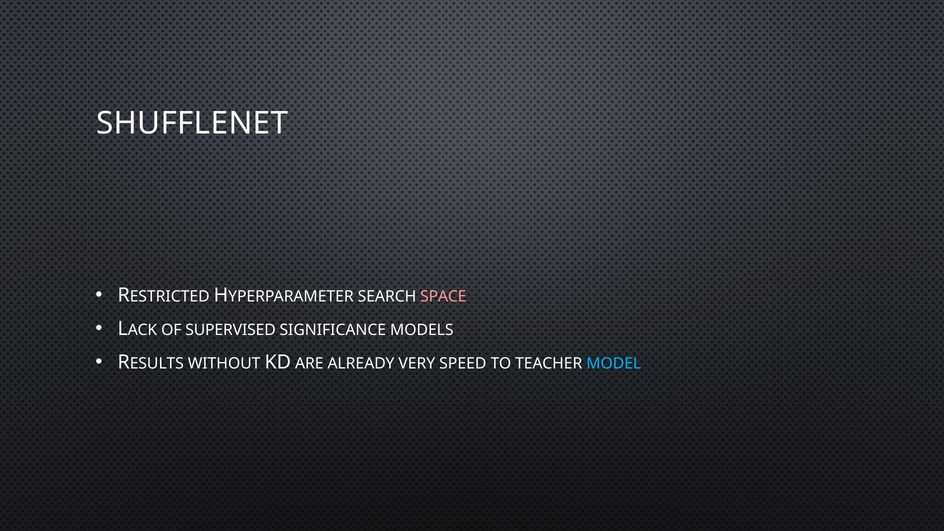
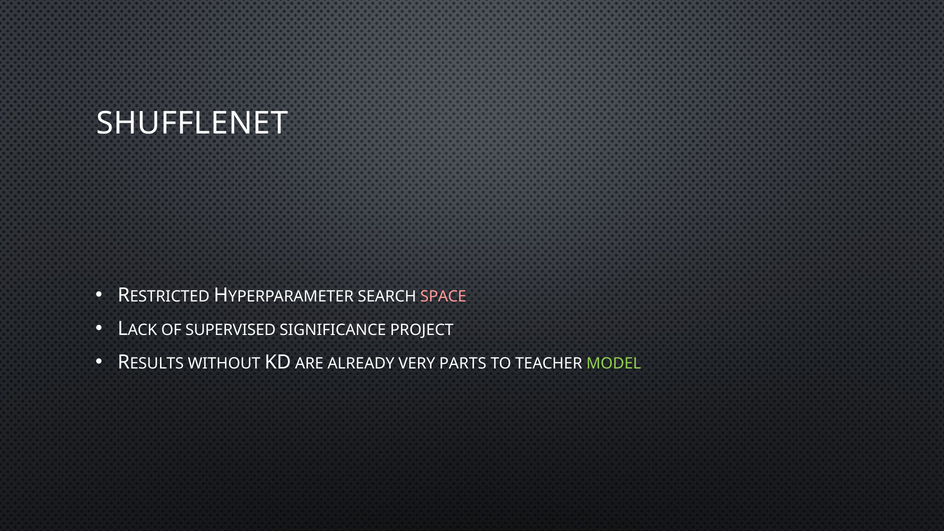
MODELS: MODELS -> PROJECT
SPEED: SPEED -> PARTS
MODEL colour: light blue -> light green
